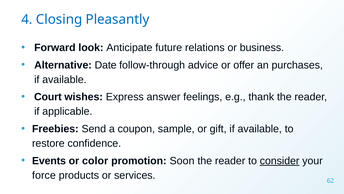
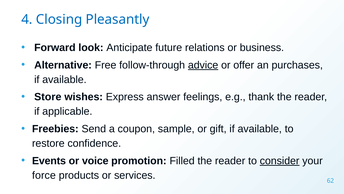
Date: Date -> Free
advice underline: none -> present
Court: Court -> Store
color: color -> voice
Soon: Soon -> Filled
